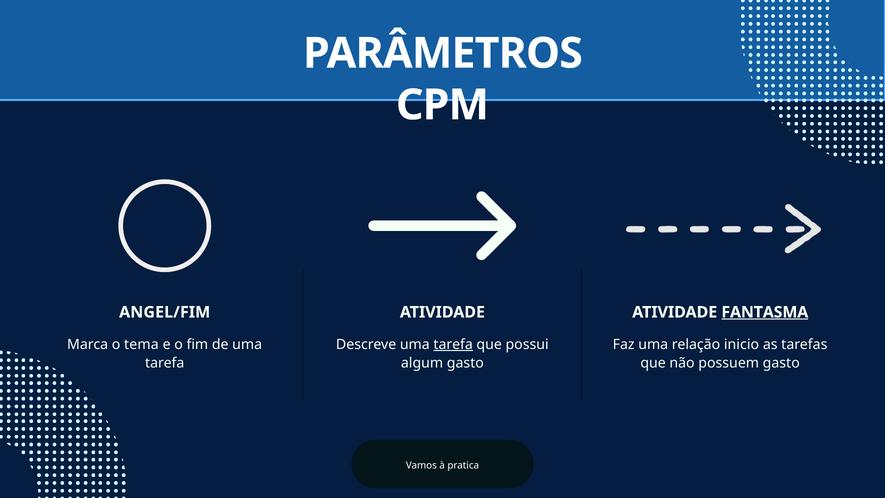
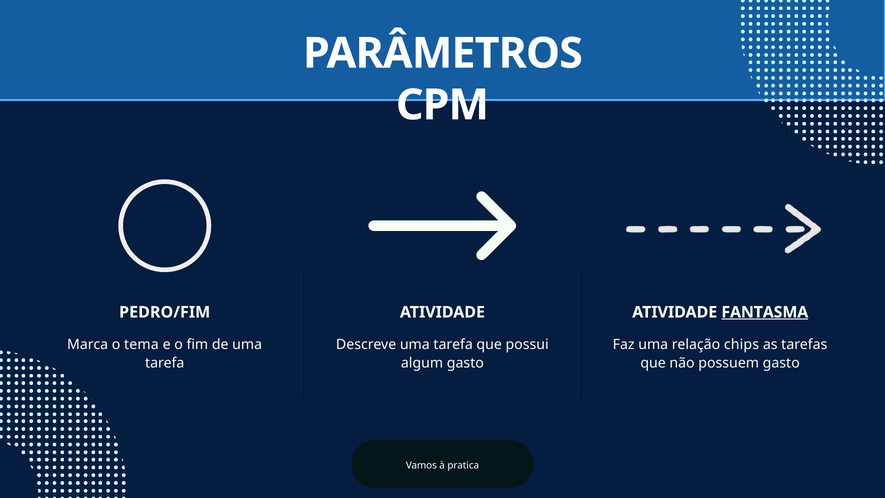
ANGEL/FIM: ANGEL/FIM -> PEDRO/FIM
tarefa at (453, 344) underline: present -> none
inicio: inicio -> chips
